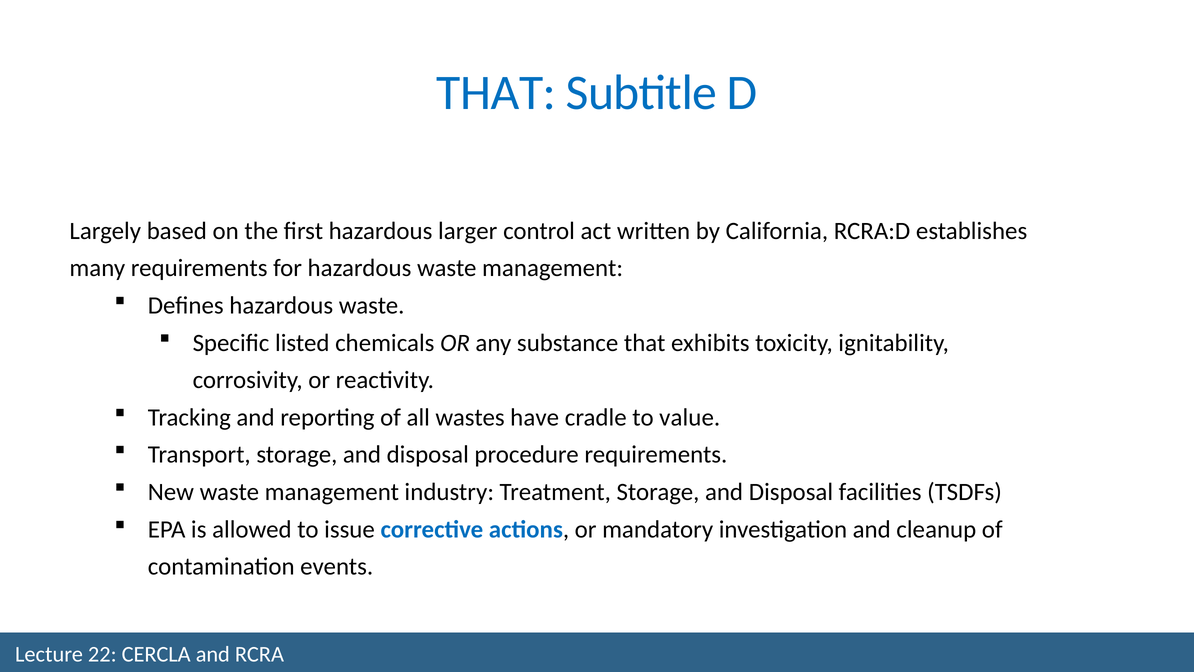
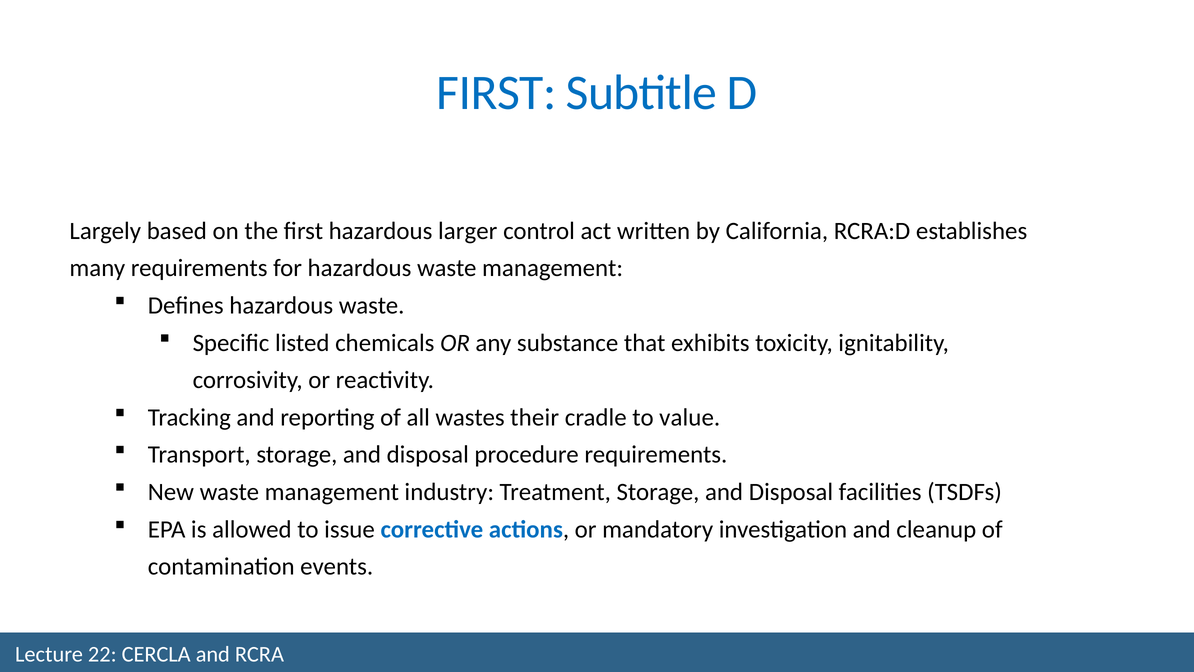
THAT at (496, 93): THAT -> FIRST
have: have -> their
